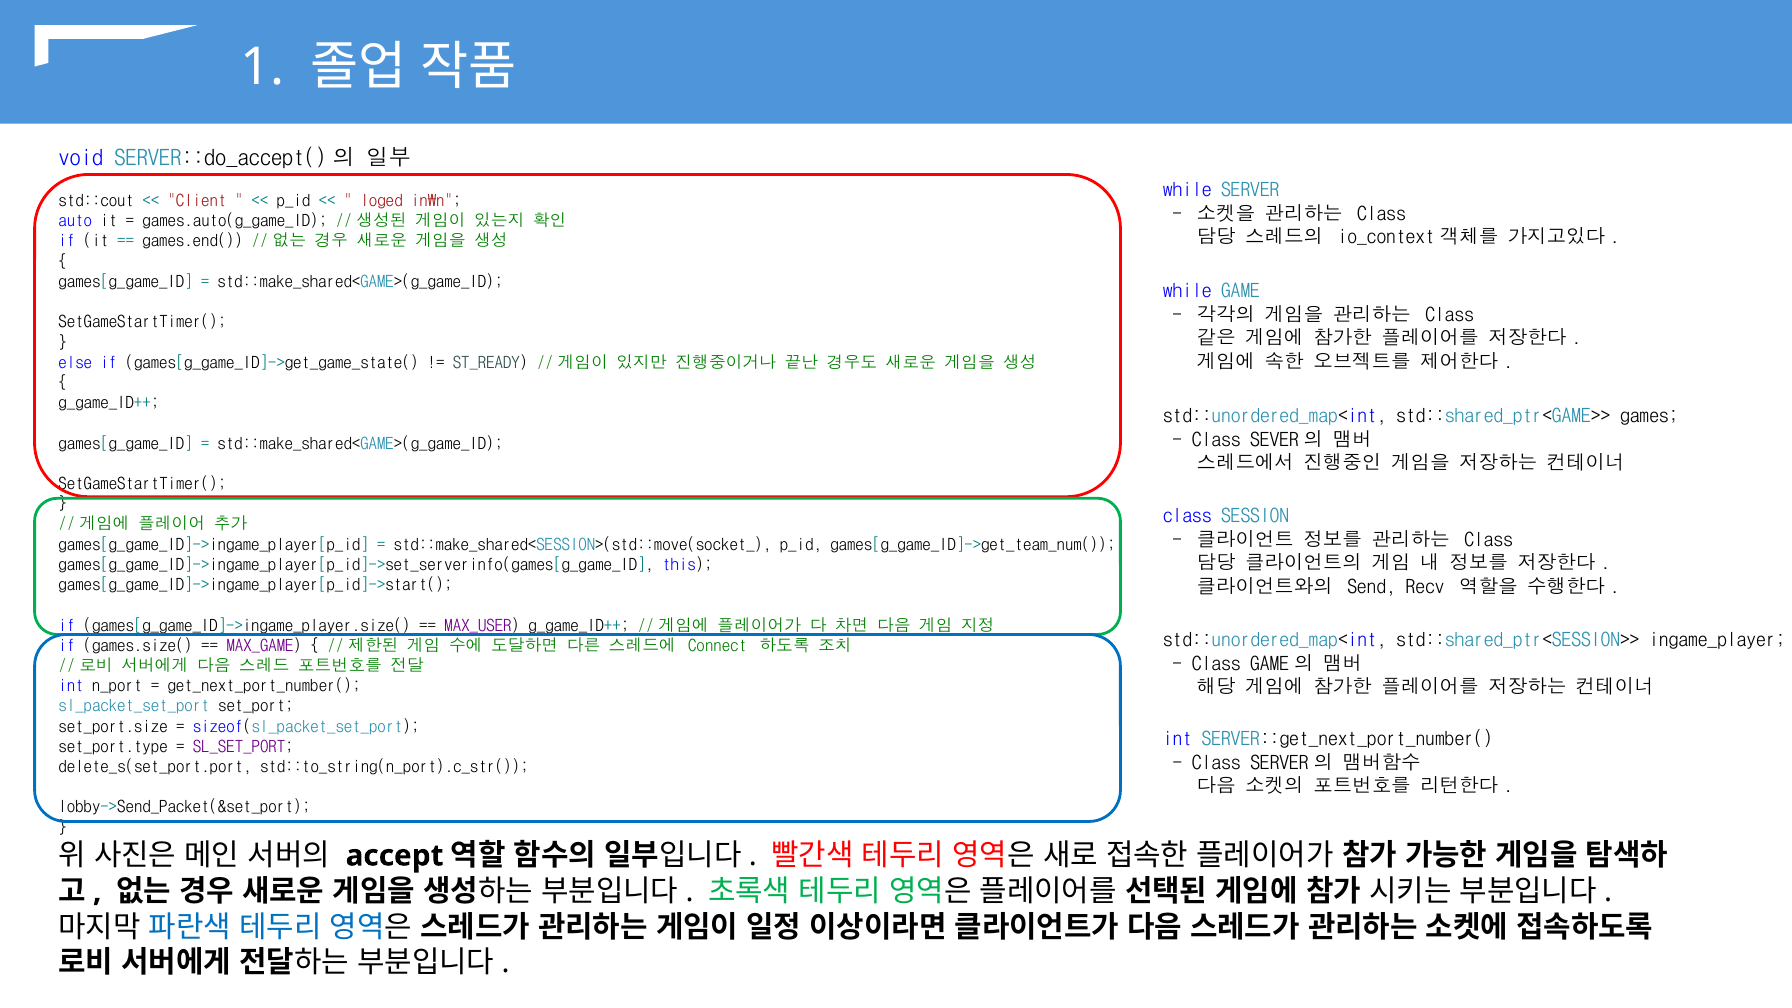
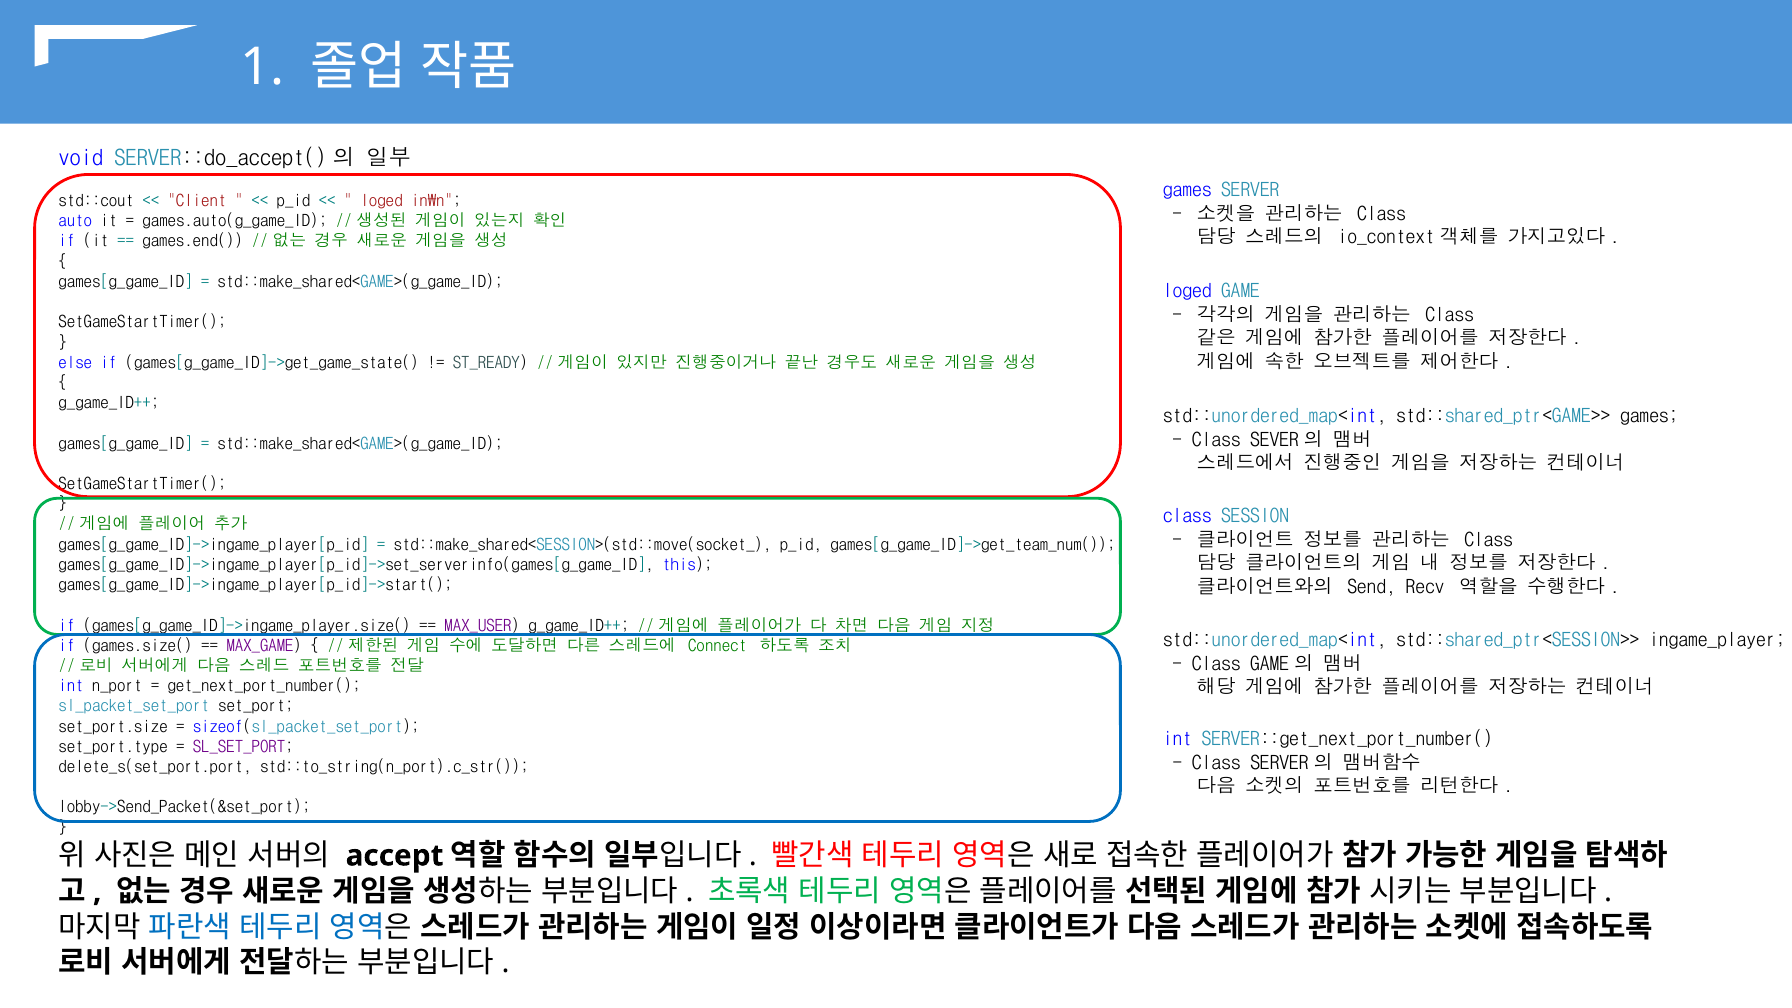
while at (1187, 190): while -> games
while at (1187, 291): while -> loged
